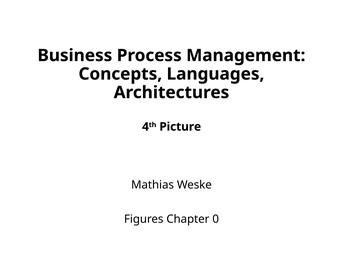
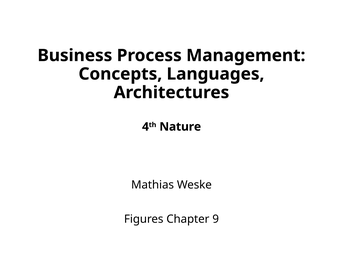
Picture: Picture -> Nature
0: 0 -> 9
